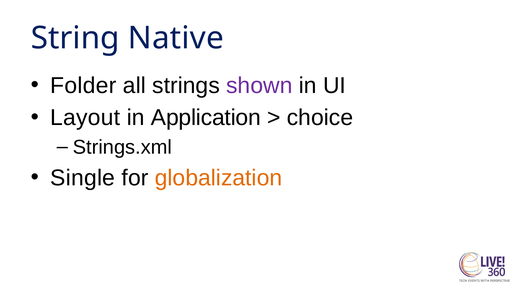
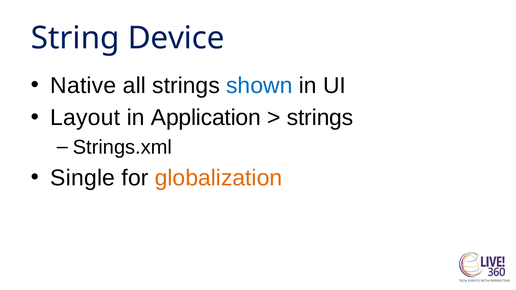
Native: Native -> Device
Folder: Folder -> Native
shown colour: purple -> blue
choice at (320, 118): choice -> strings
